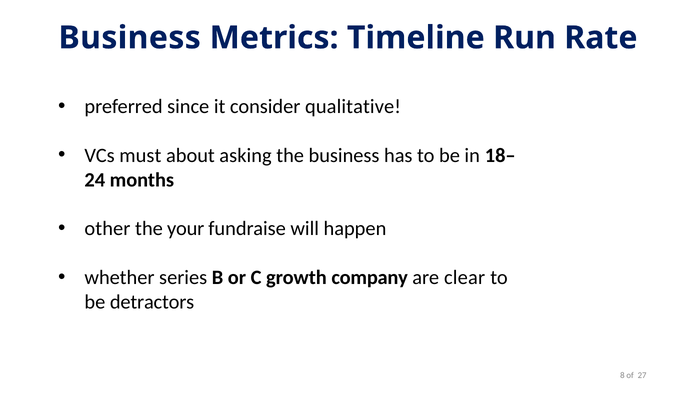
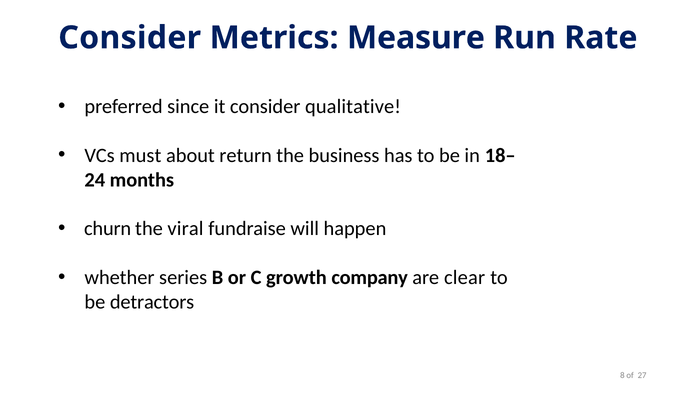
Business at (130, 38): Business -> Consider
Timeline: Timeline -> Measure
asking: asking -> return
other: other -> churn
your: your -> viral
